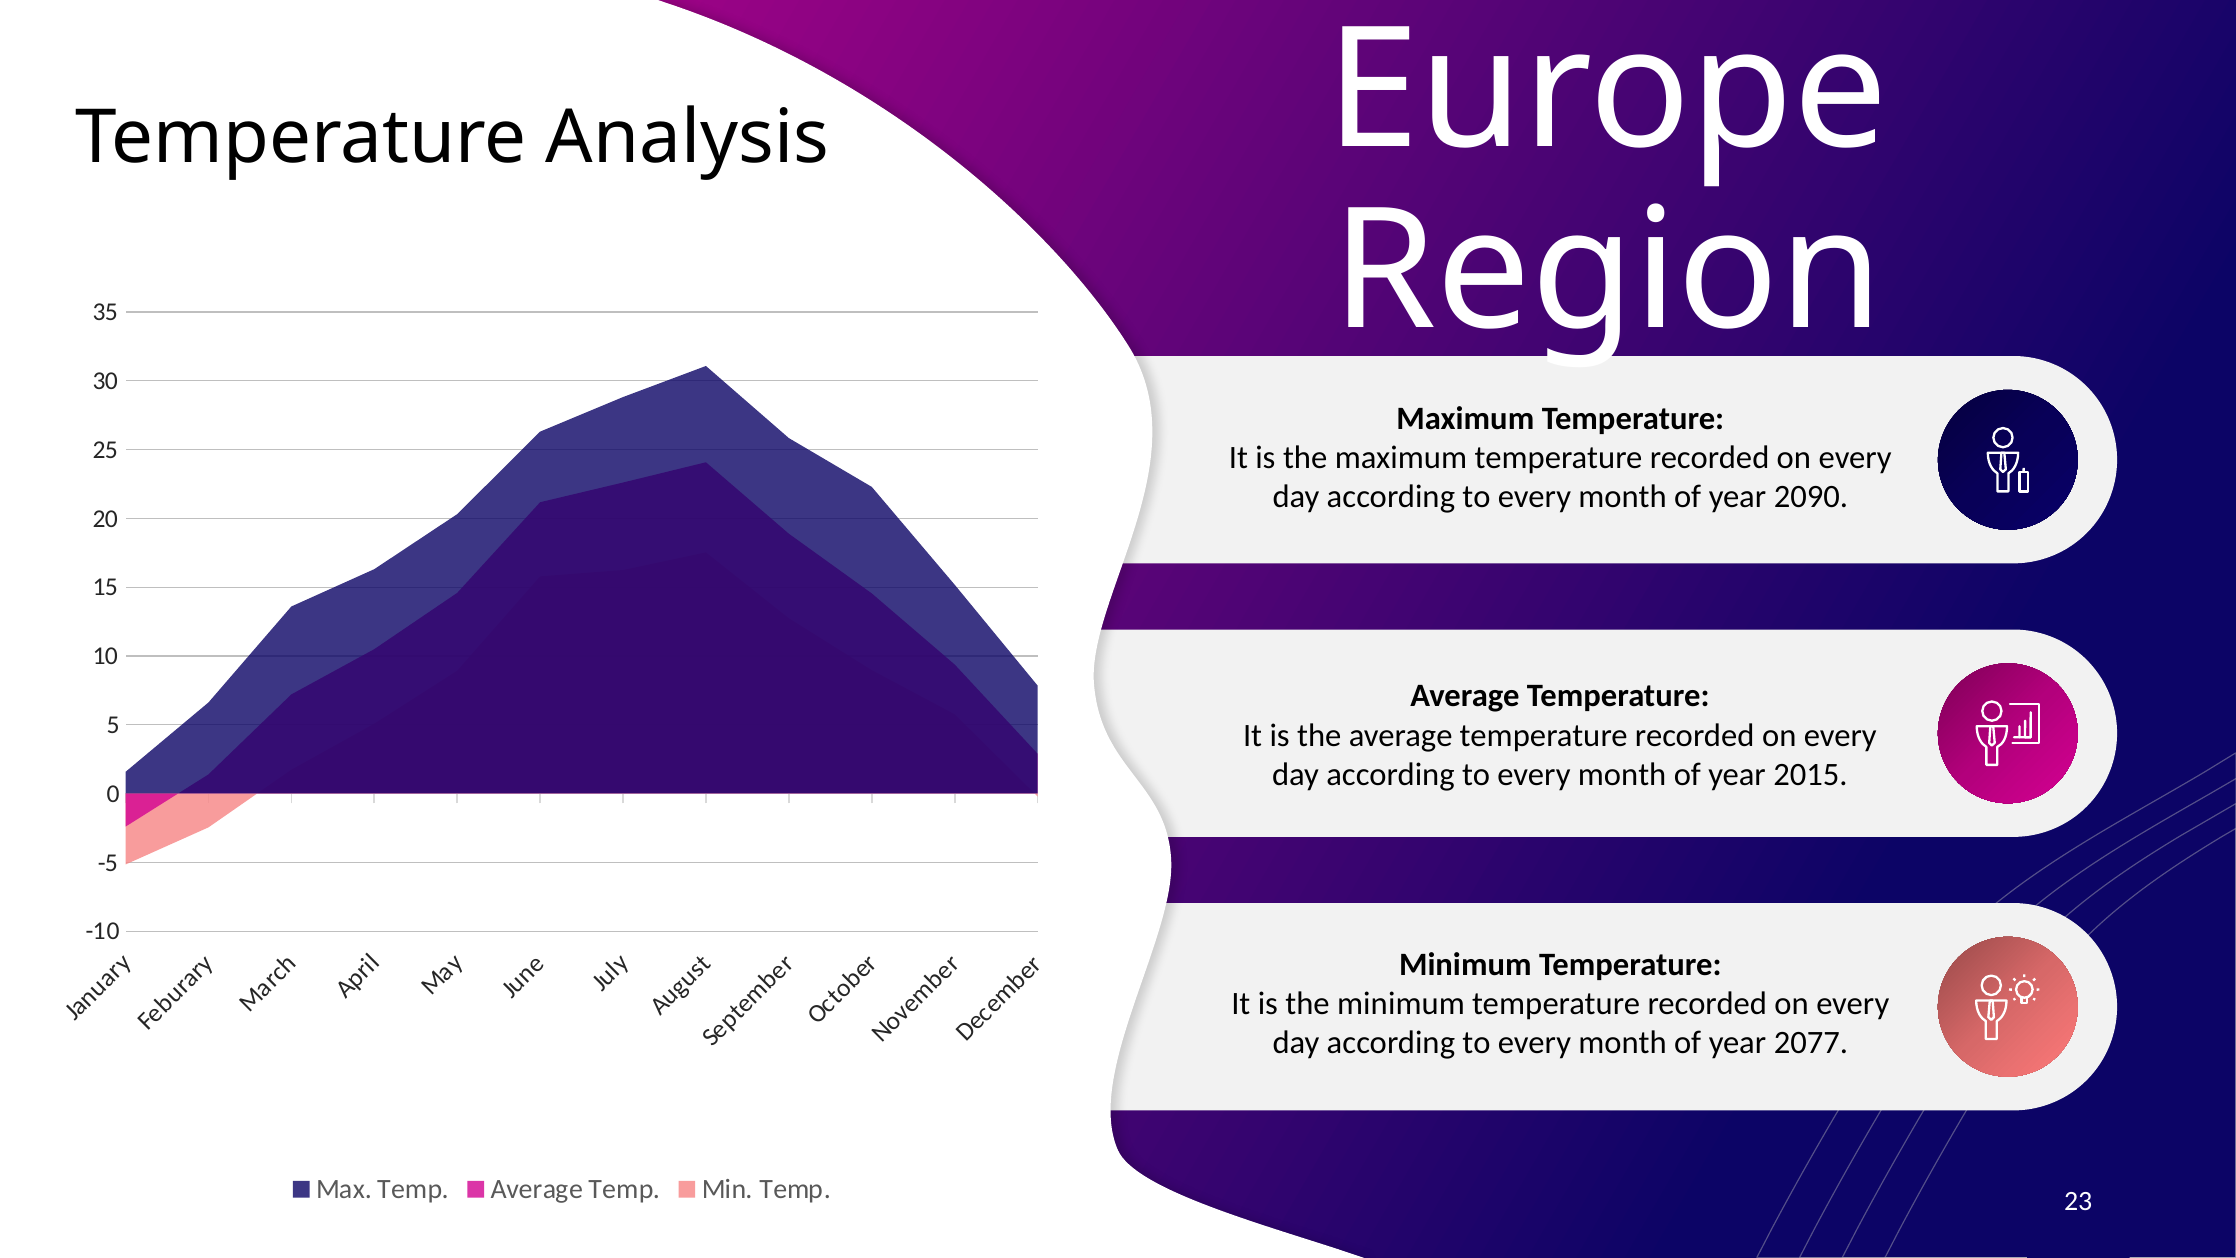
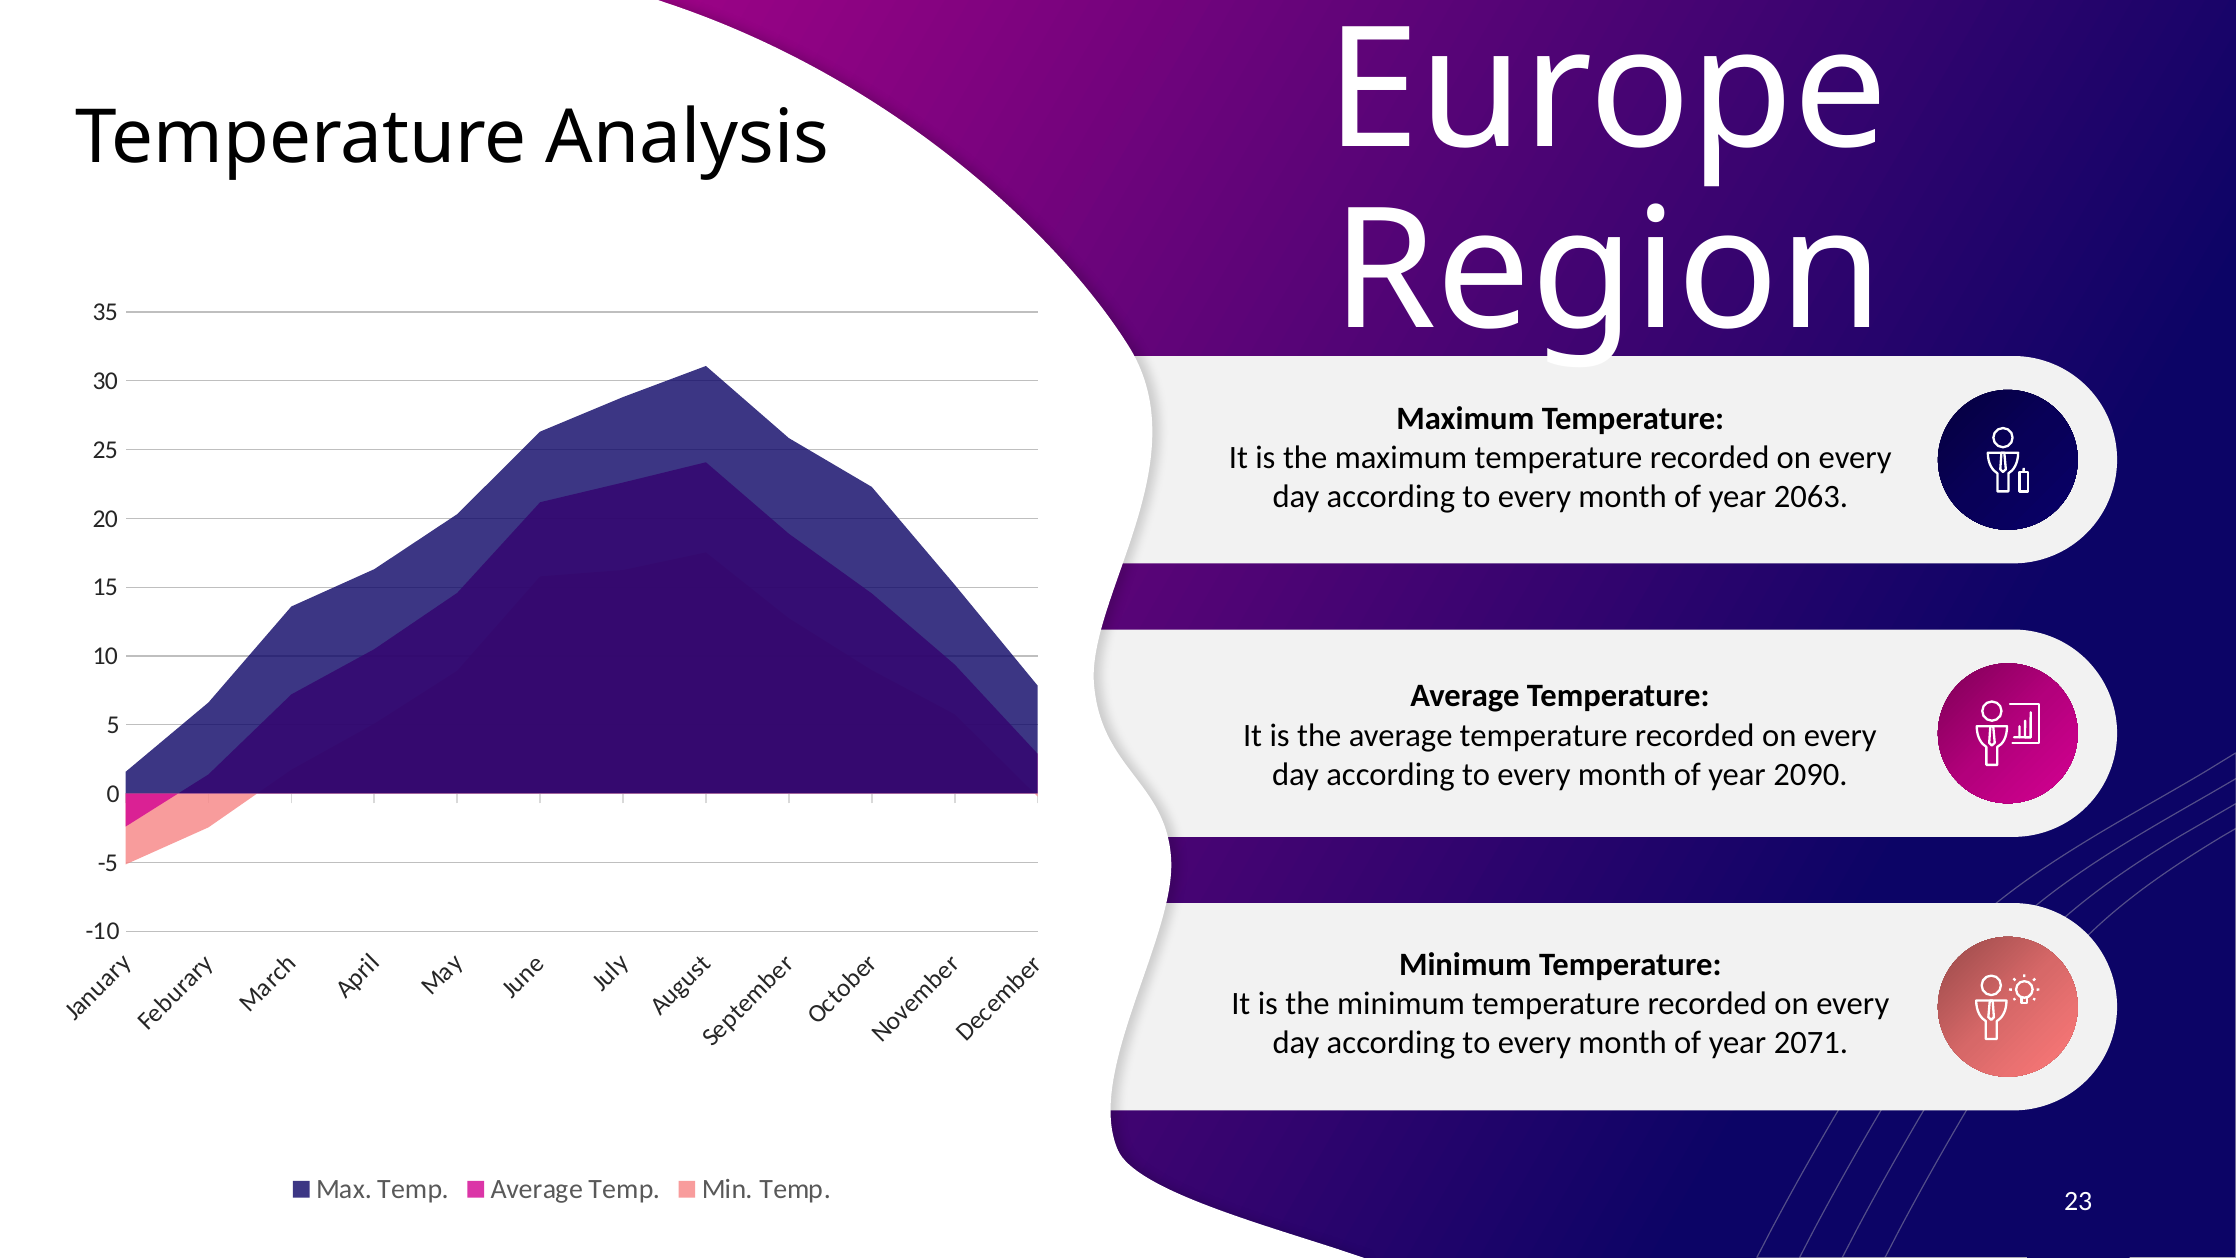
2090: 2090 -> 2063
2015: 2015 -> 2090
2077: 2077 -> 2071
